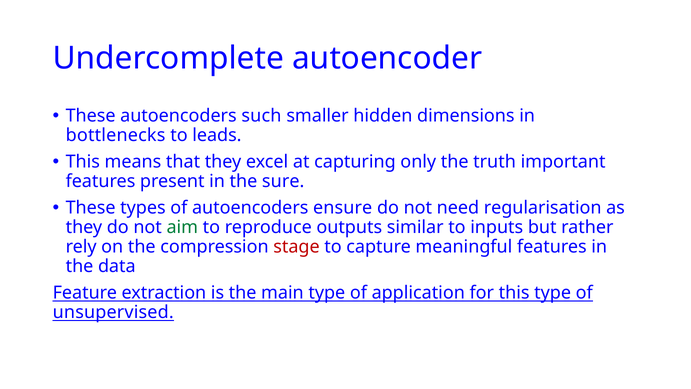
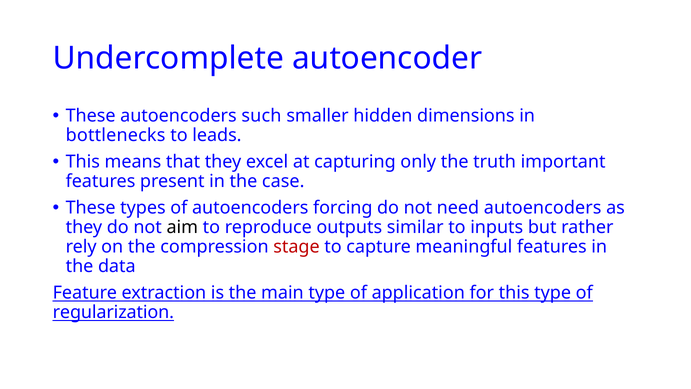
sure: sure -> case
ensure: ensure -> forcing
need regularisation: regularisation -> autoencoders
aim colour: green -> black
unsupervised: unsupervised -> regularization
